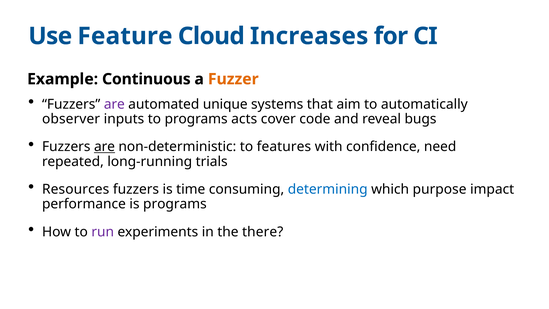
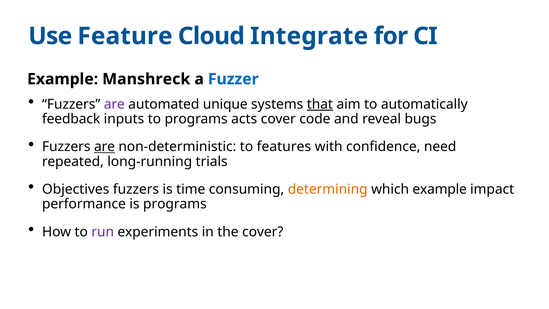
Increases: Increases -> Integrate
Continuous: Continuous -> Manshreck
Fuzzer colour: orange -> blue
that underline: none -> present
observer: observer -> feedback
Resources: Resources -> Objectives
determining colour: blue -> orange
which purpose: purpose -> example
the there: there -> cover
